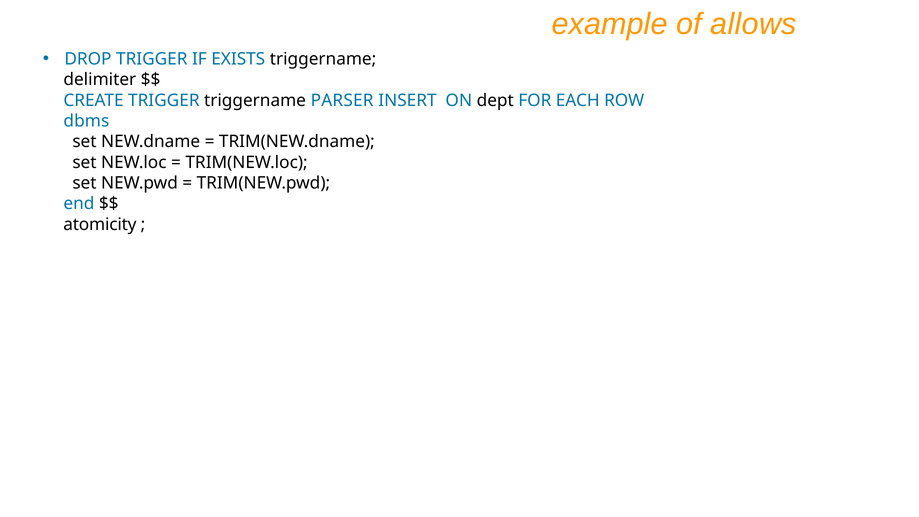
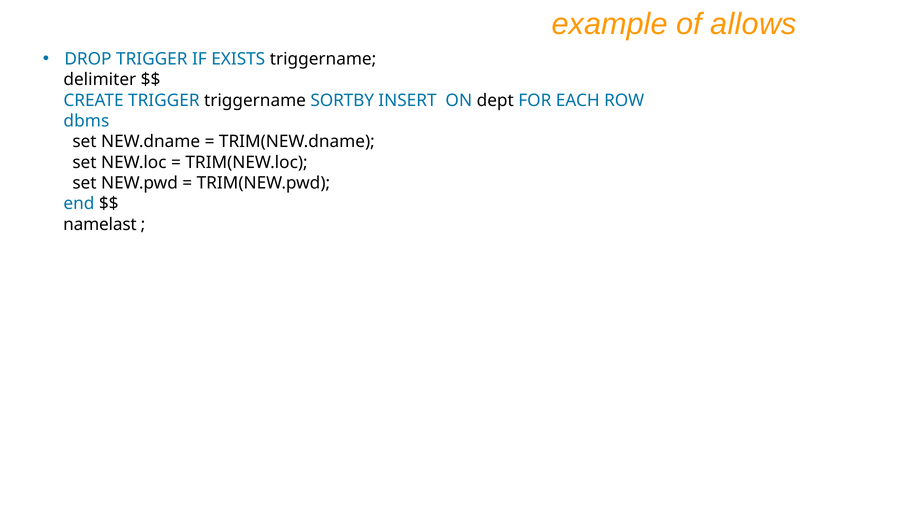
PARSER: PARSER -> SORTBY
atomicity: atomicity -> namelast
